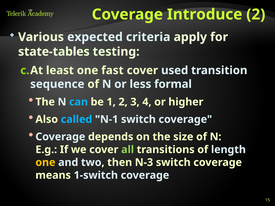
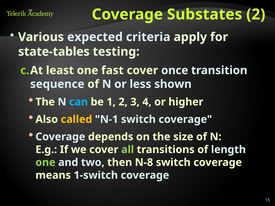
Introduce: Introduce -> Substates
used: used -> once
formal: formal -> shown
called colour: light blue -> yellow
one at (45, 163) colour: yellow -> light green
N-3: N-3 -> N-8
